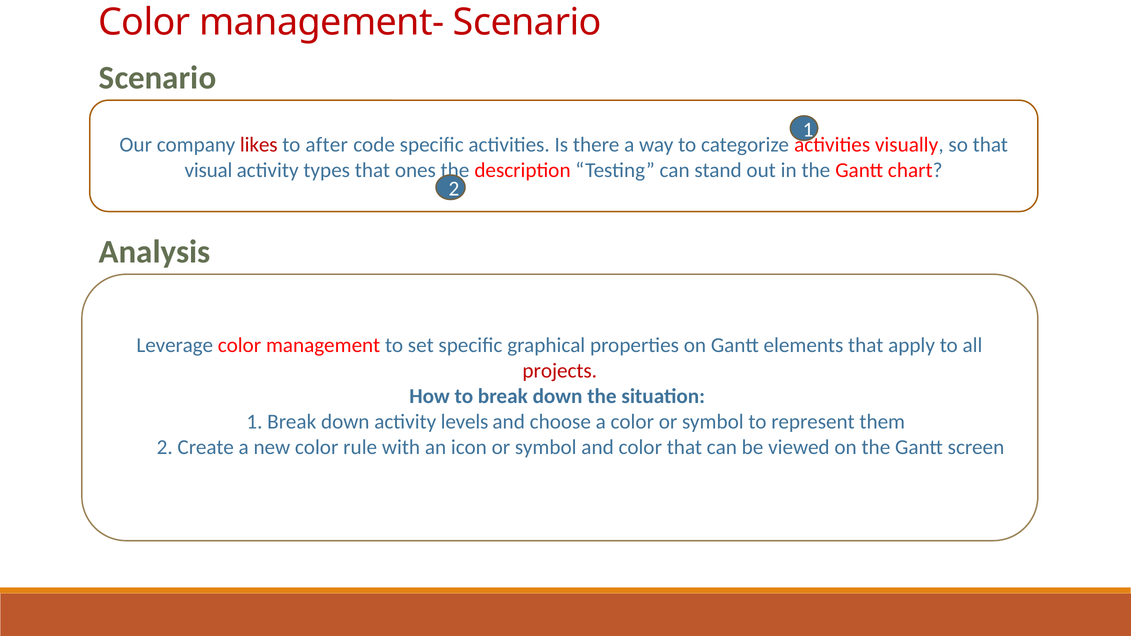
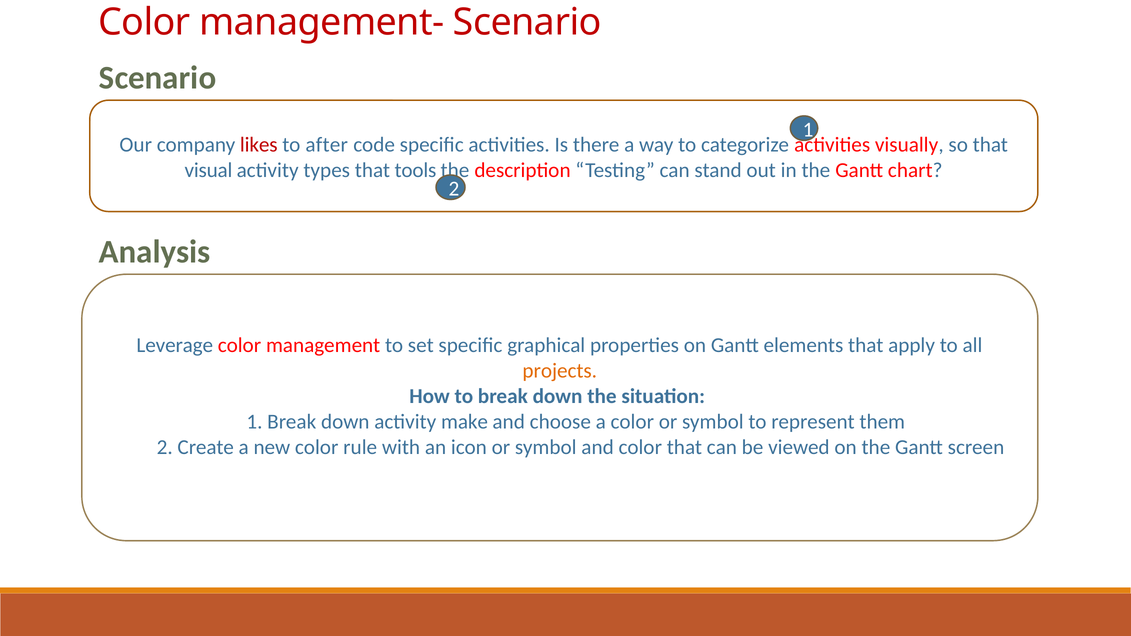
ones: ones -> tools
projects colour: red -> orange
levels: levels -> make
